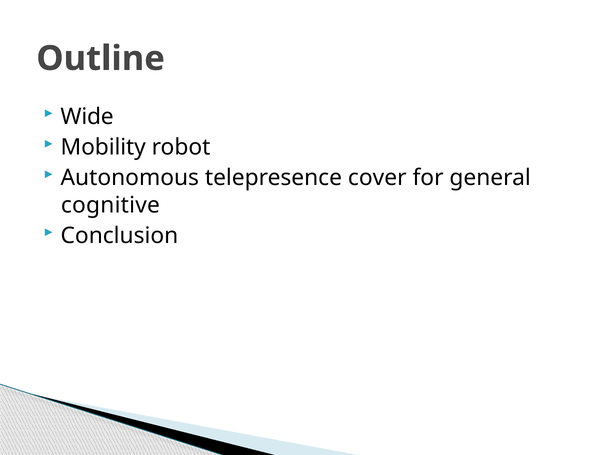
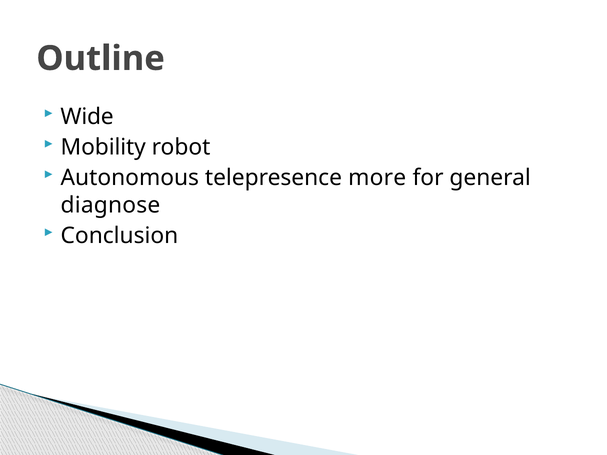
cover: cover -> more
cognitive: cognitive -> diagnose
